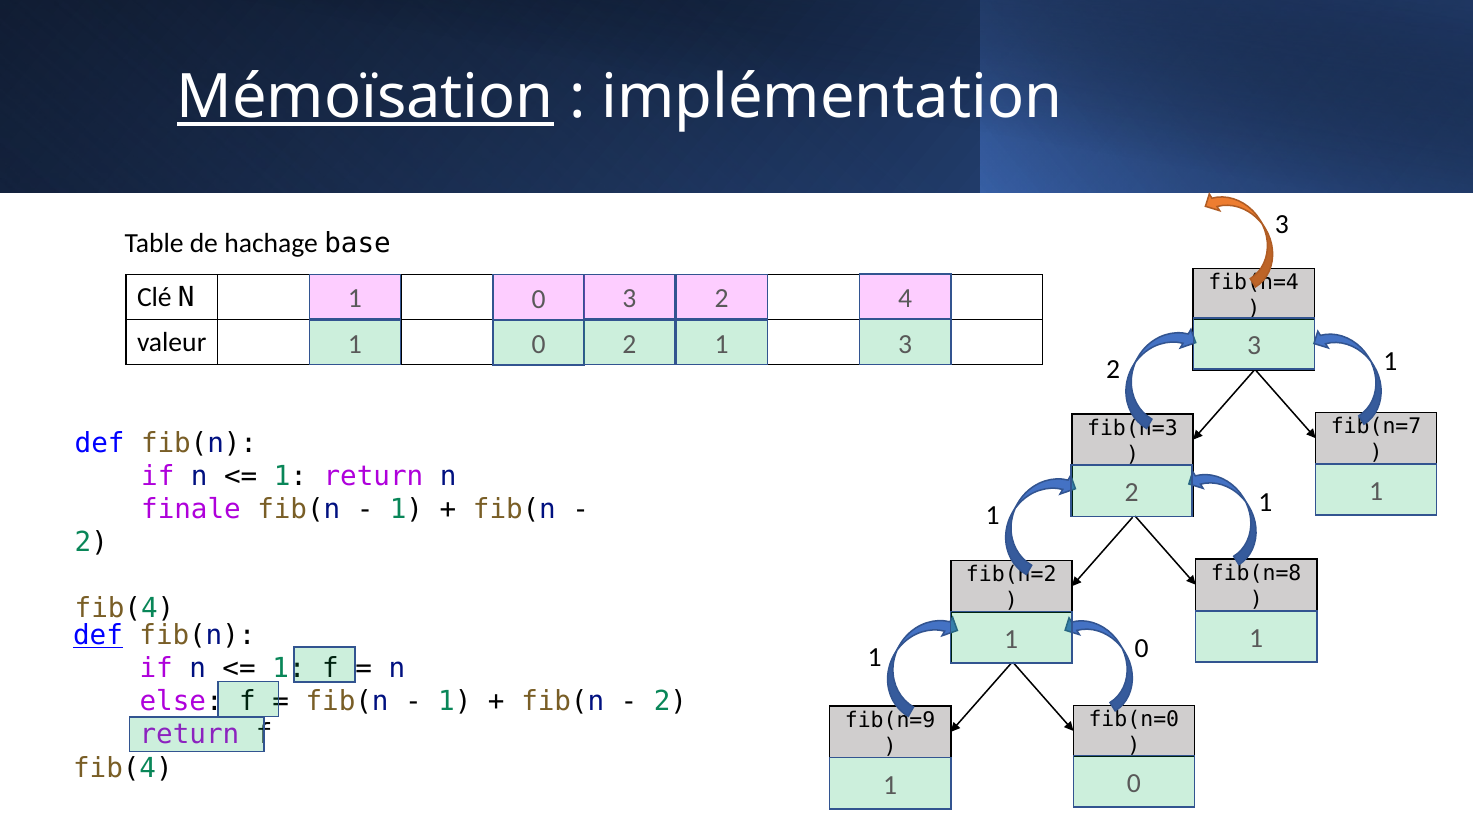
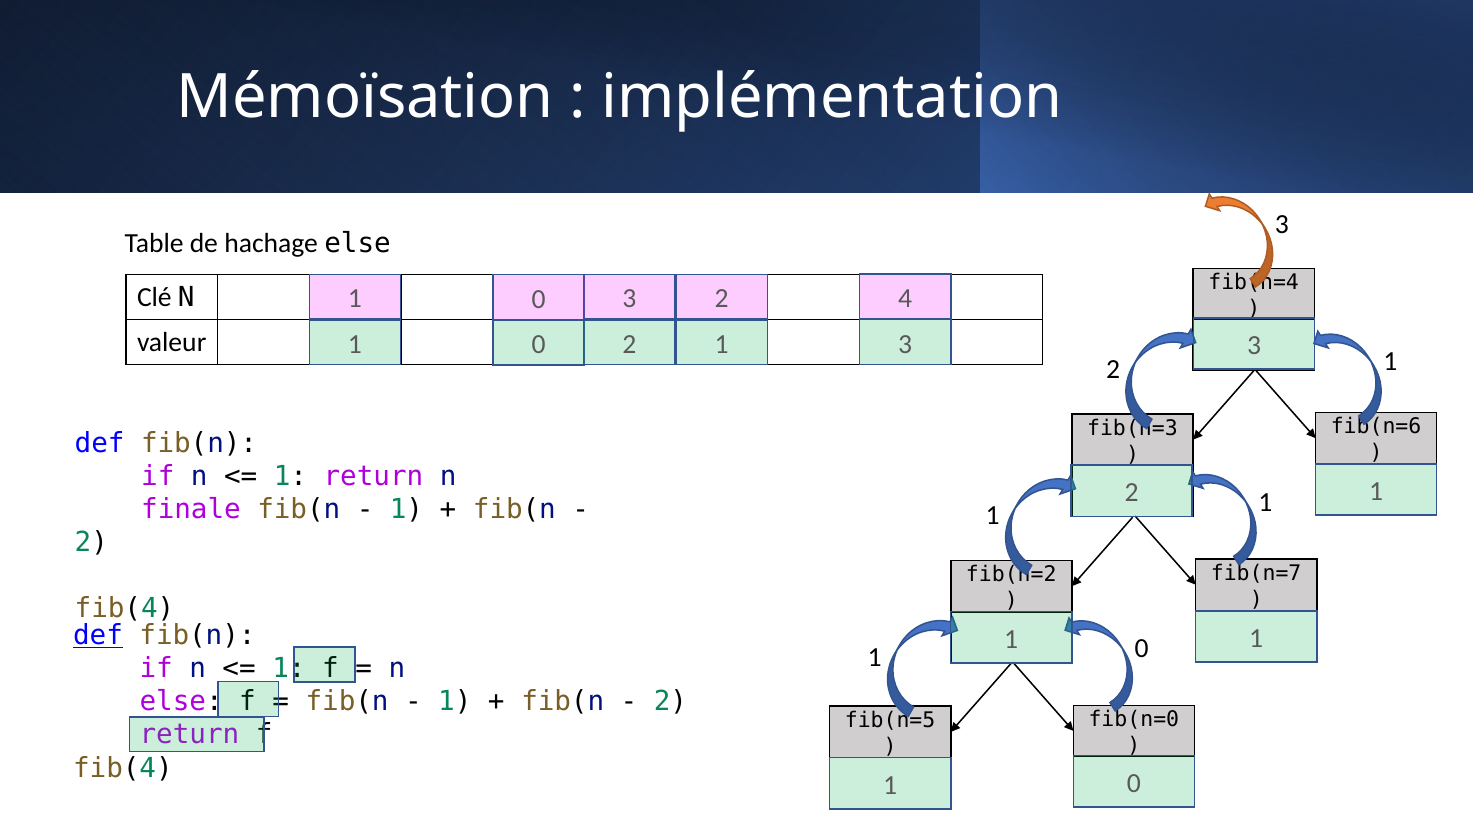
Mémoïsation underline: present -> none
hachage base: base -> else
fib(n=7: fib(n=7 -> fib(n=6
fib(n=8: fib(n=8 -> fib(n=7
fib(n=9: fib(n=9 -> fib(n=5
